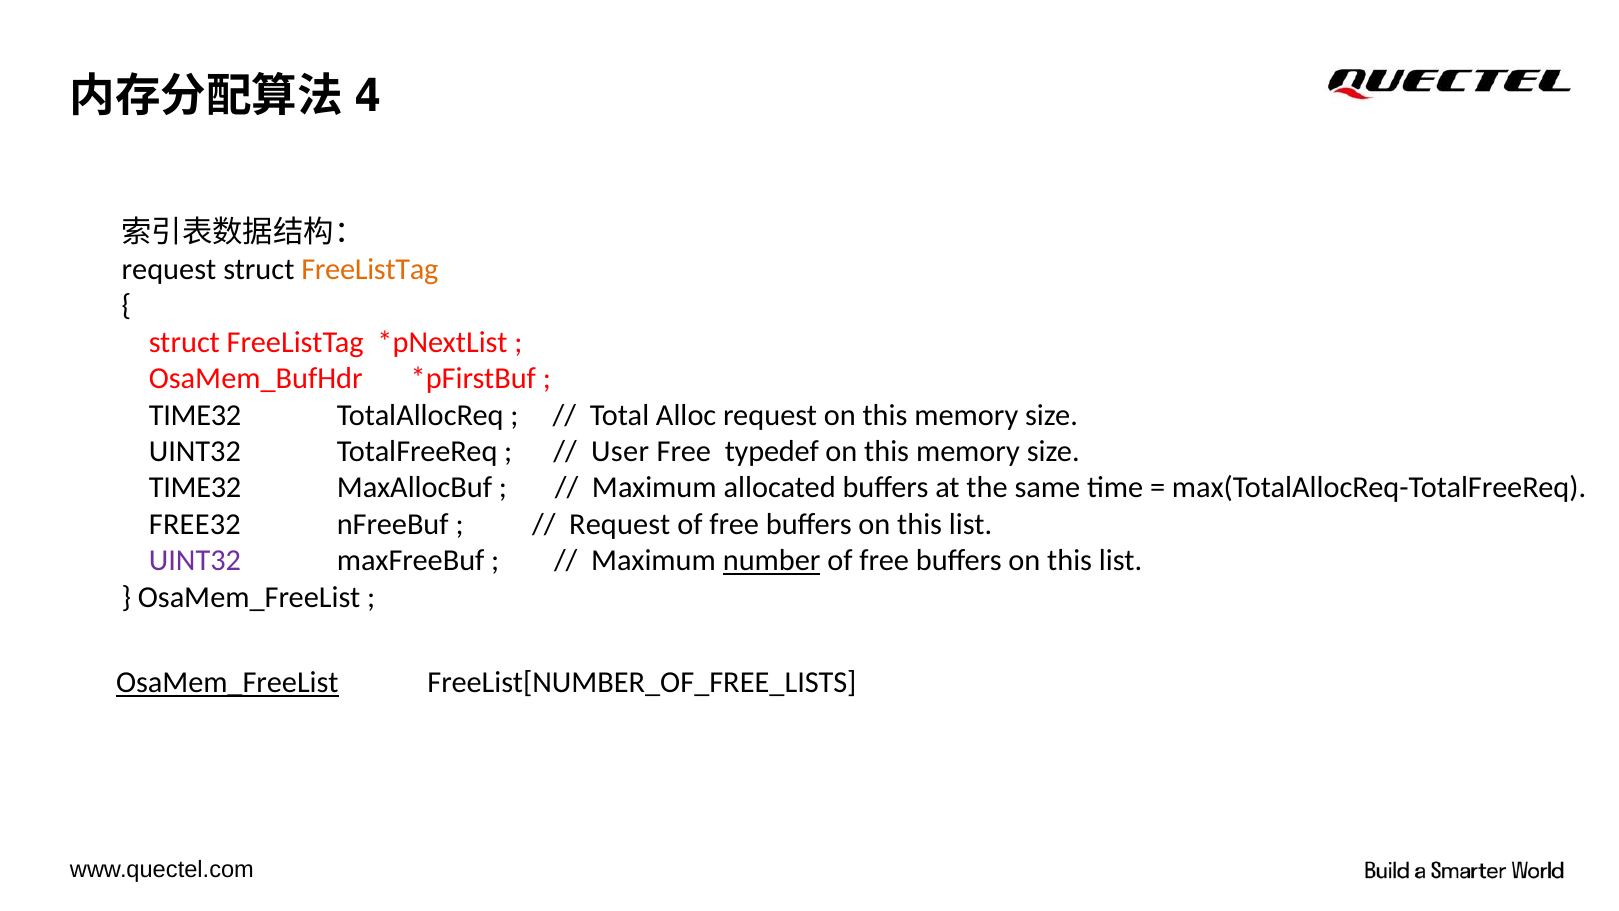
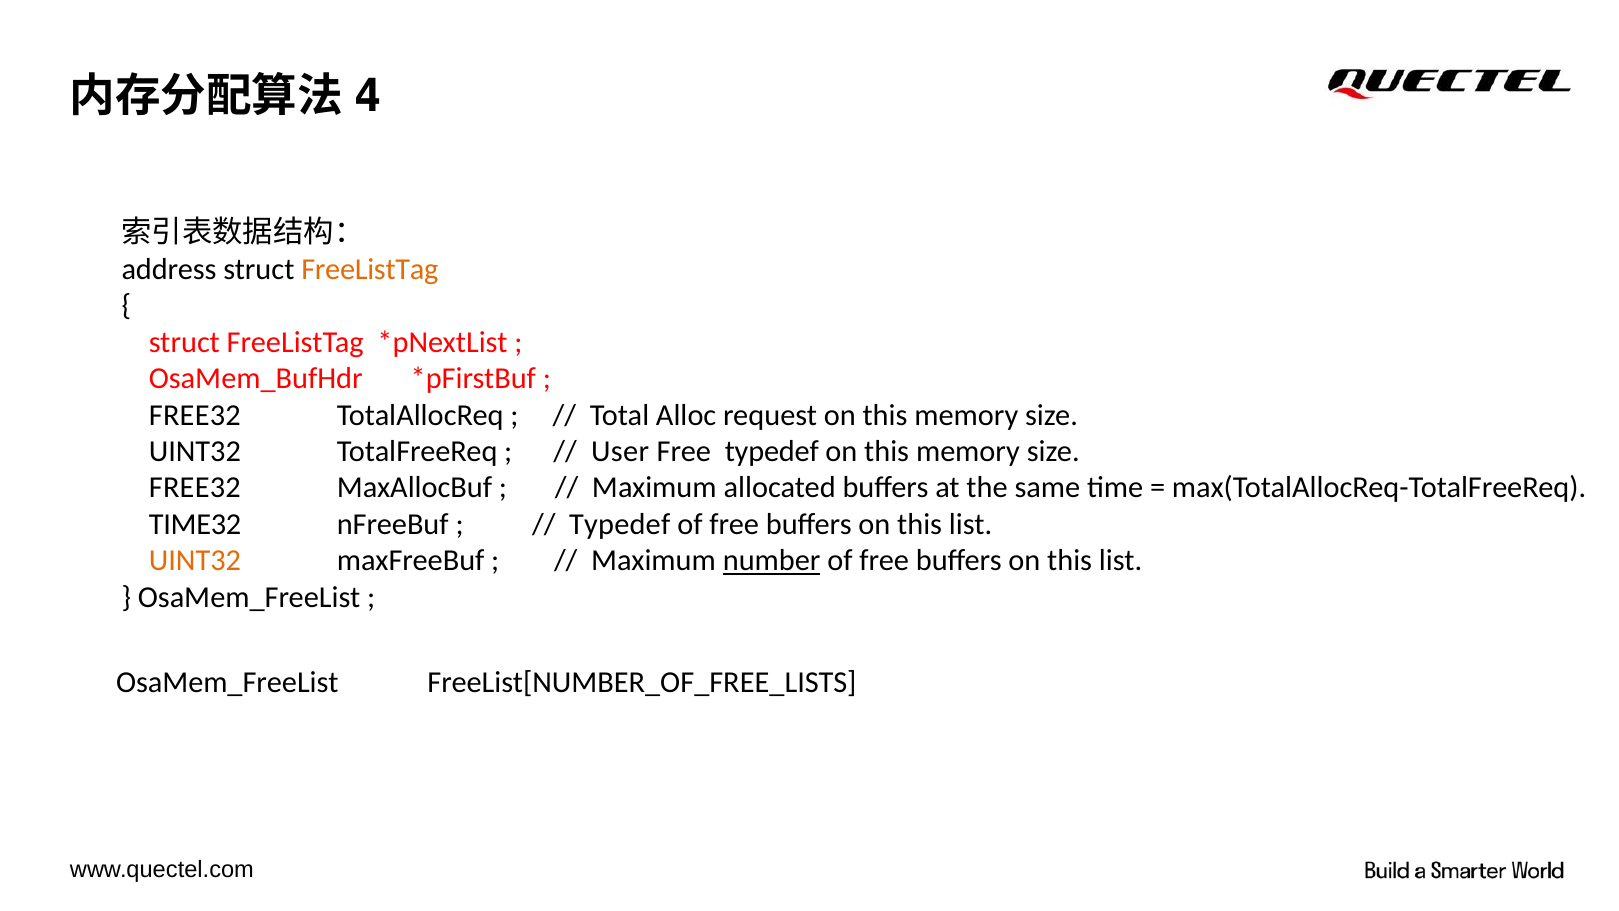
request at (169, 269): request -> address
TIME32 at (195, 415): TIME32 -> FREE32
TIME32 at (195, 488): TIME32 -> FREE32
FREE32: FREE32 -> TIME32
Request at (620, 524): Request -> Typedef
UINT32 at (195, 561) colour: purple -> orange
OsaMem_FreeList at (227, 683) underline: present -> none
